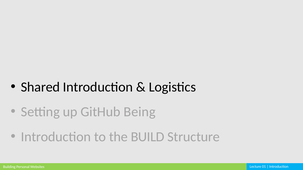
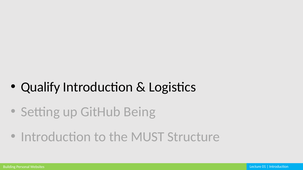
Shared: Shared -> Qualify
BUILD: BUILD -> MUST
